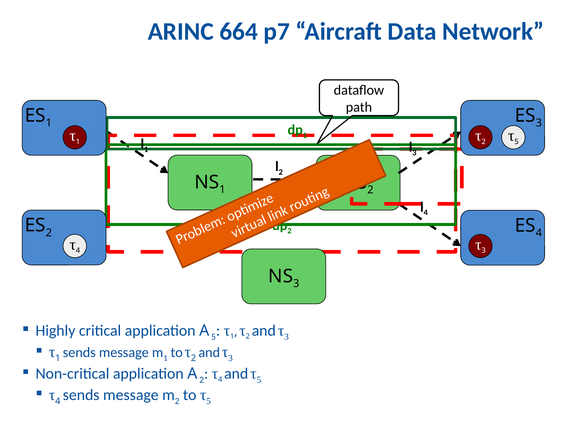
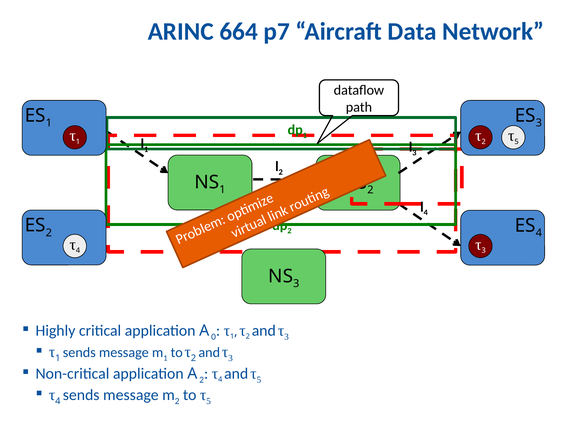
A 5: 5 -> 0
